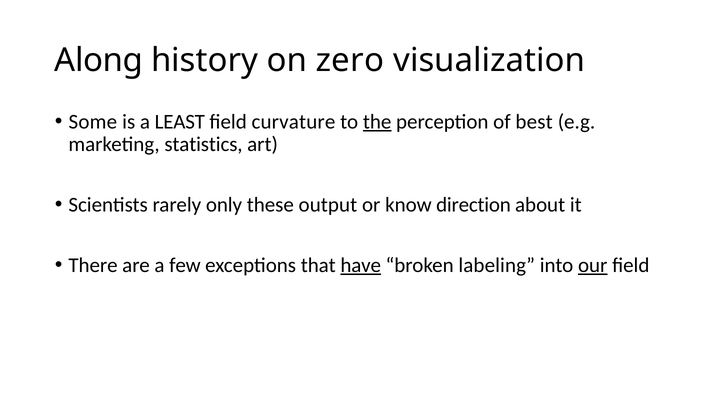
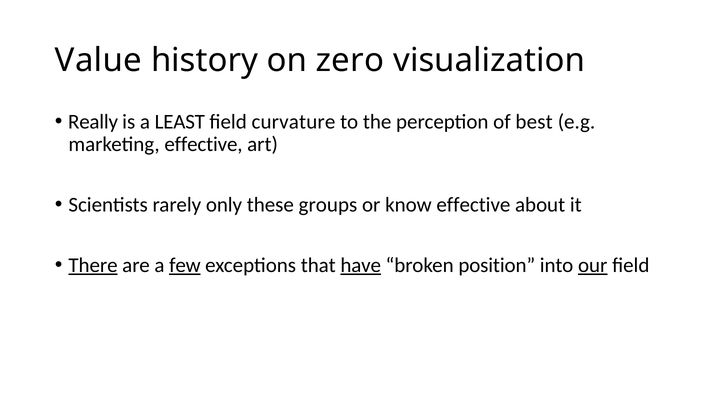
Along: Along -> Value
Some: Some -> Really
the underline: present -> none
marketing statistics: statistics -> effective
output: output -> groups
know direction: direction -> effective
There underline: none -> present
few underline: none -> present
labeling: labeling -> position
